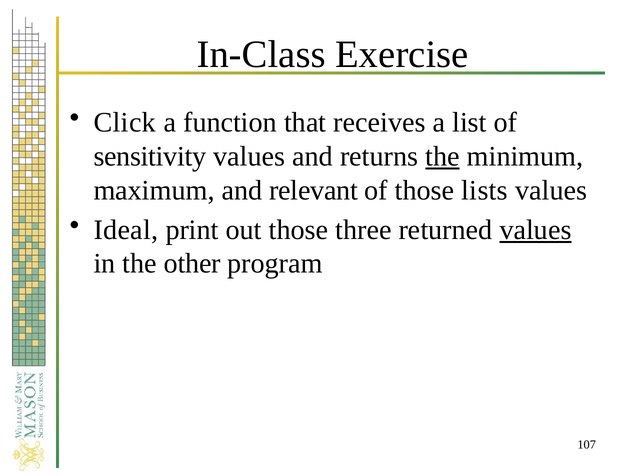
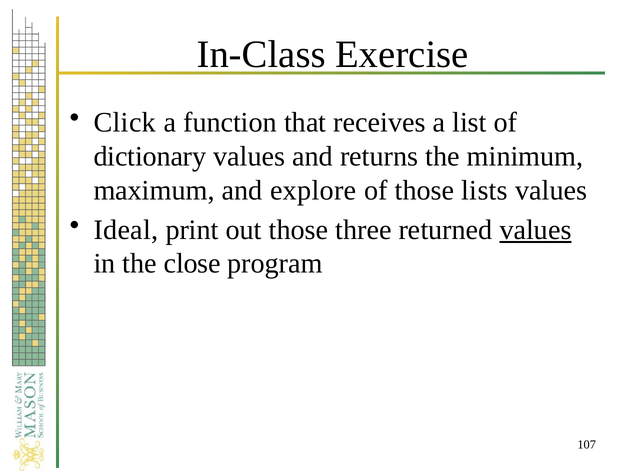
sensitivity: sensitivity -> dictionary
the at (442, 156) underline: present -> none
relevant: relevant -> explore
other: other -> close
